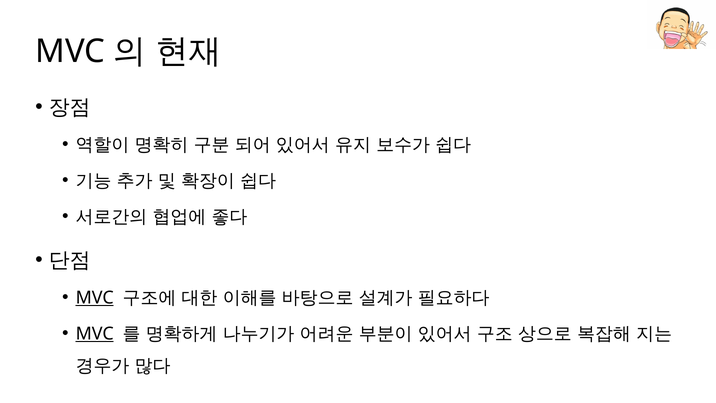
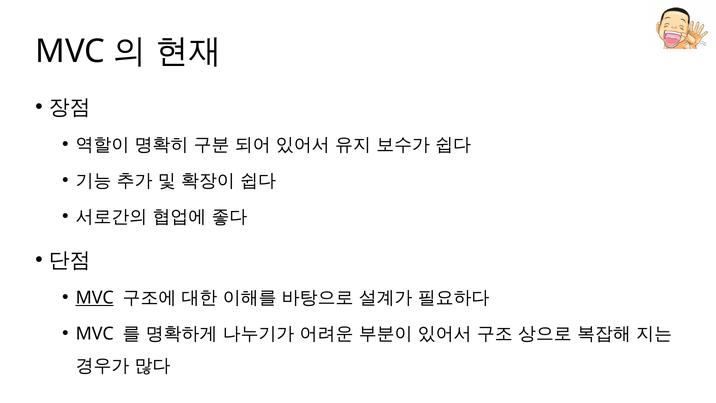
MVC at (95, 334) underline: present -> none
